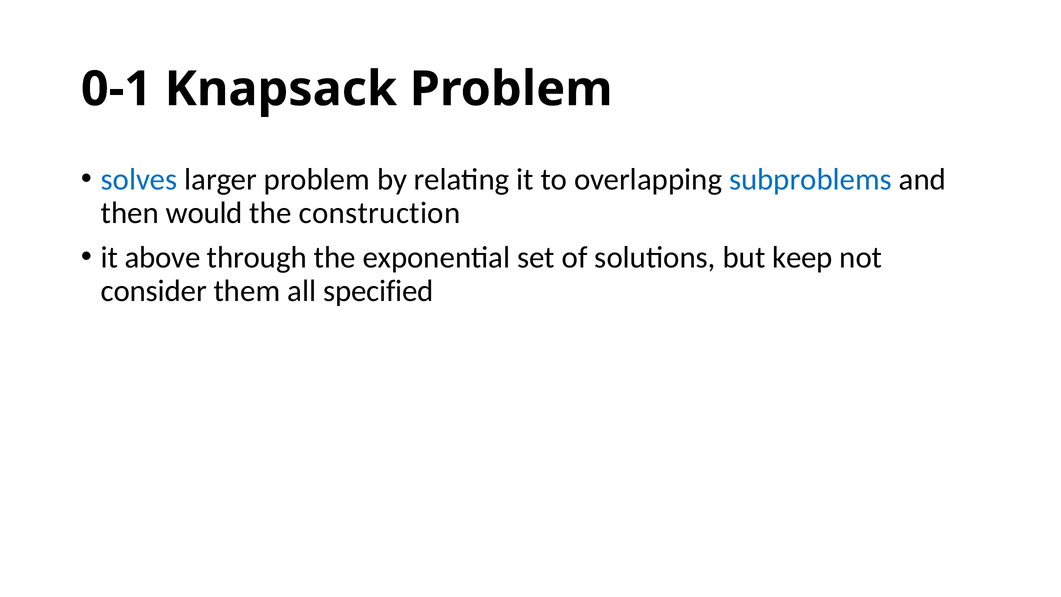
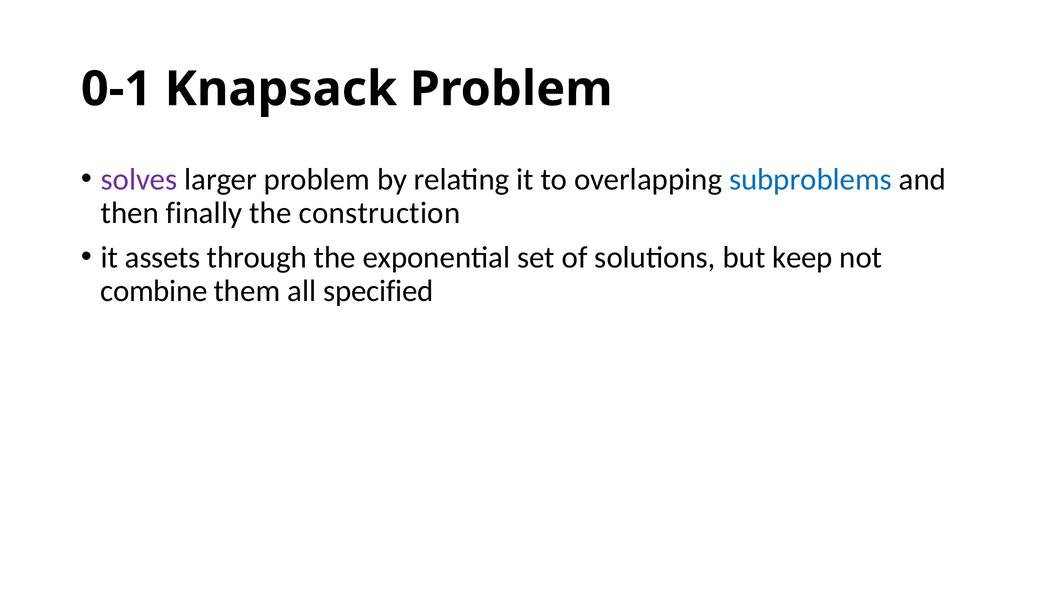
solves colour: blue -> purple
would: would -> finally
above: above -> assets
consider: consider -> combine
